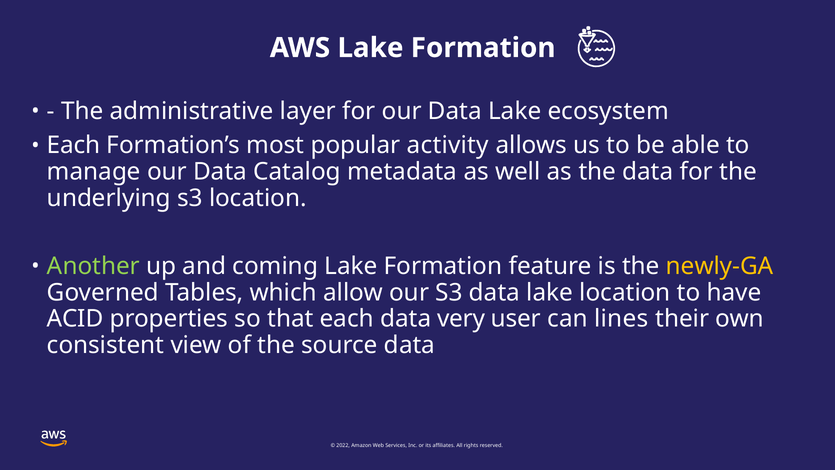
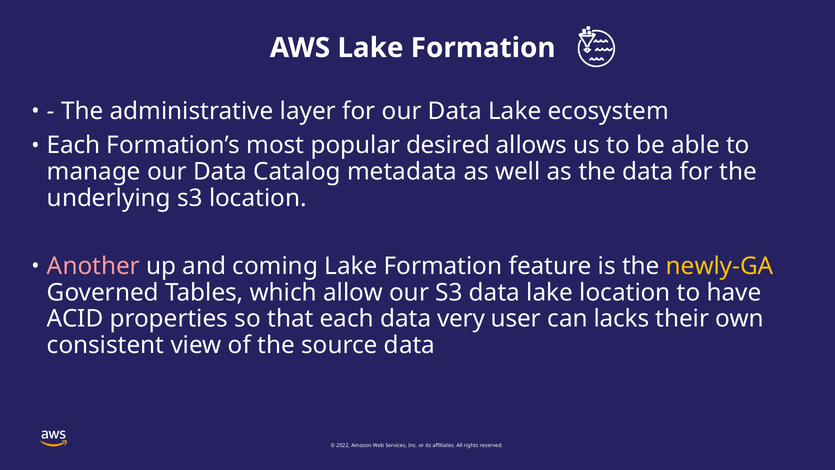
activity: activity -> desired
Another colour: light green -> pink
lines: lines -> lacks
